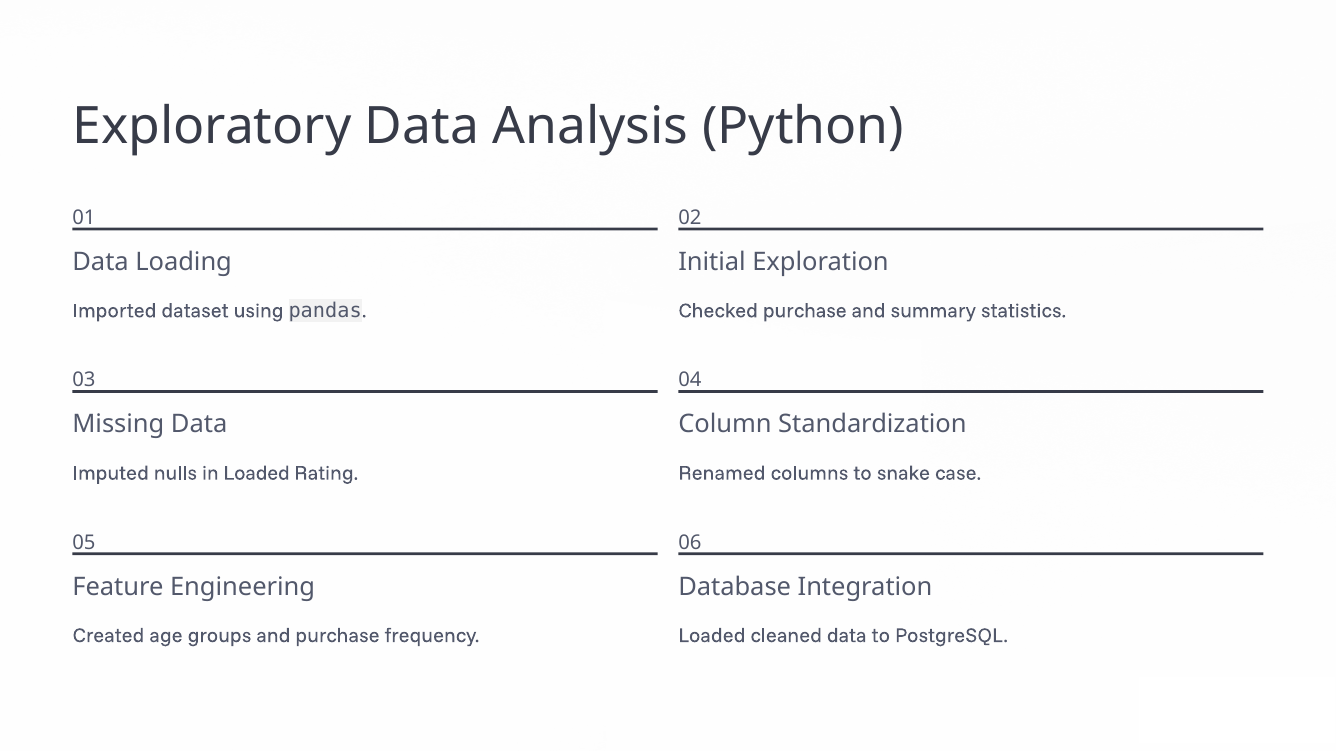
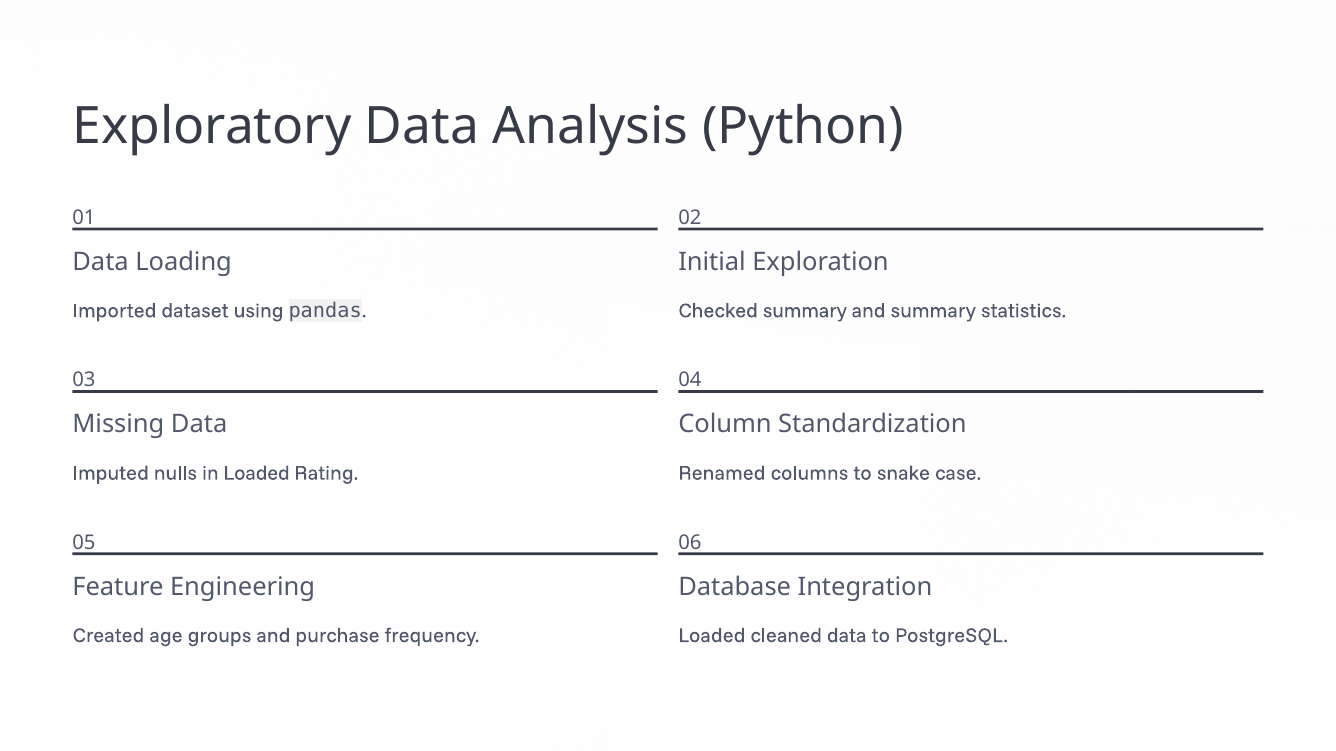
Checked purchase: purchase -> summary
